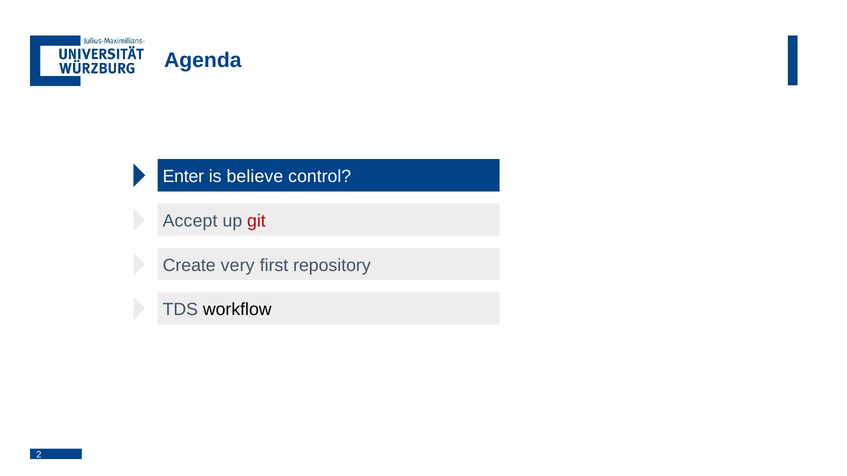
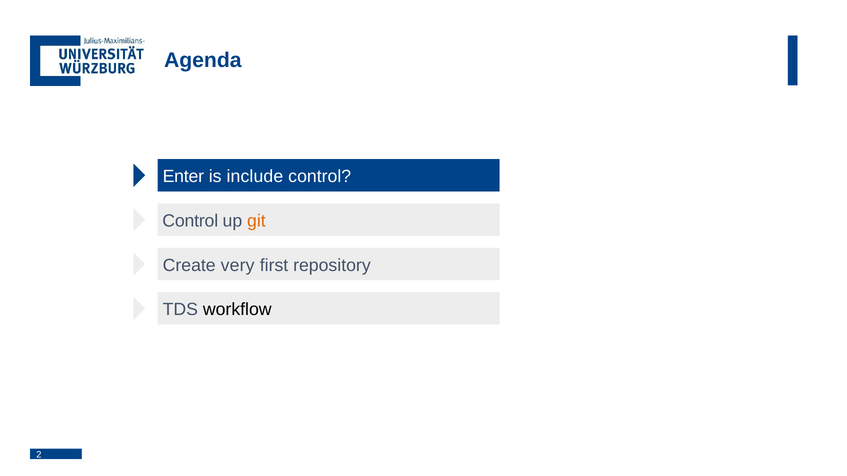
believe: believe -> include
Accept at (190, 221): Accept -> Control
git colour: red -> orange
